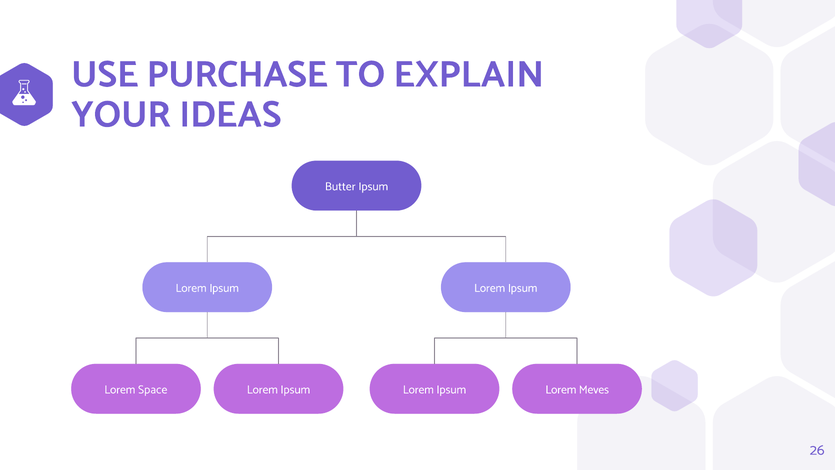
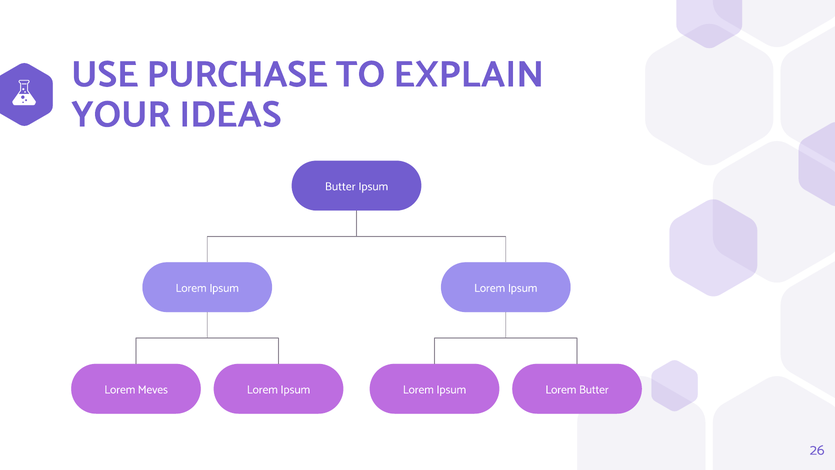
Space: Space -> Meves
Lorem Meves: Meves -> Butter
